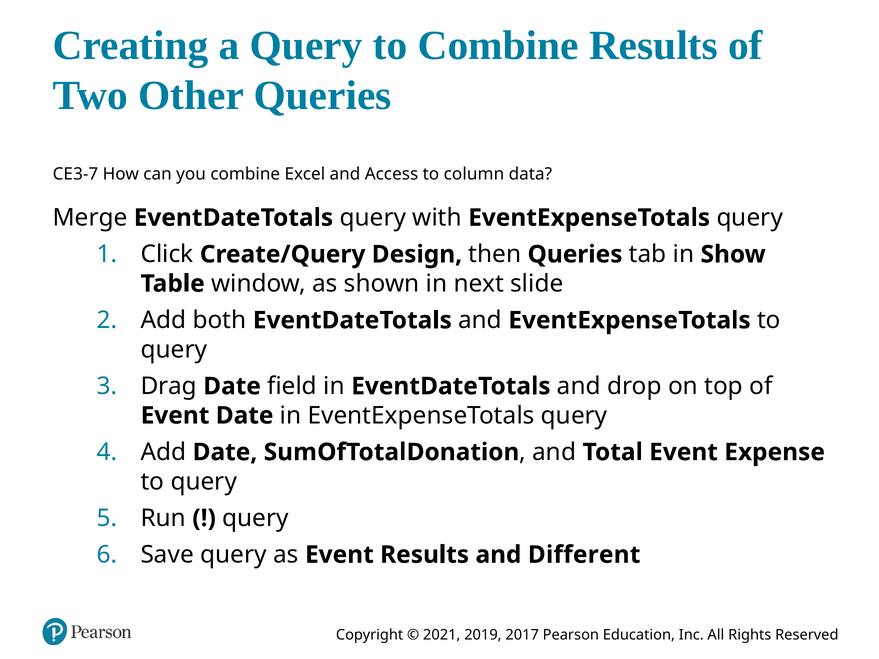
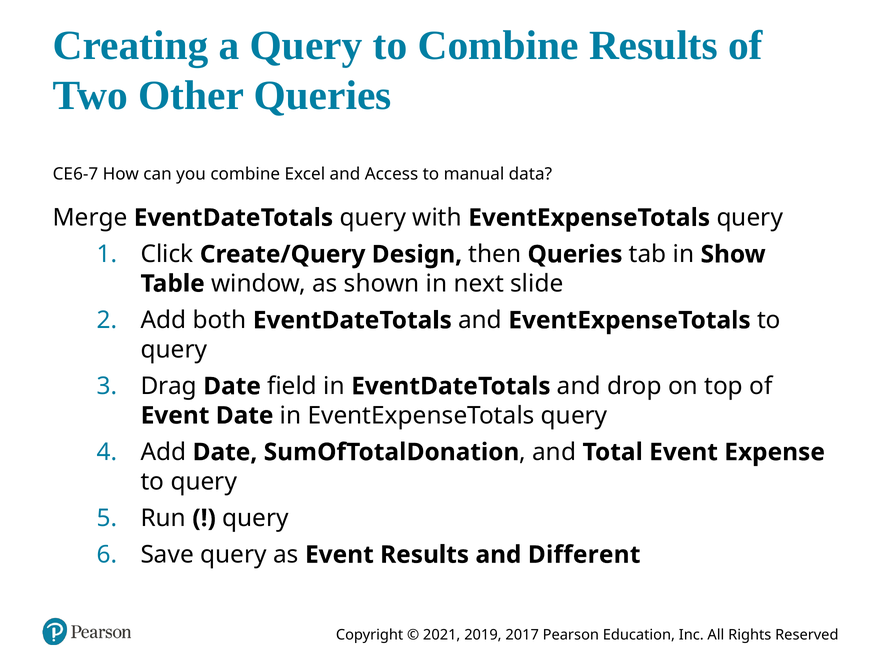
3-7: 3-7 -> 6-7
column: column -> manual
